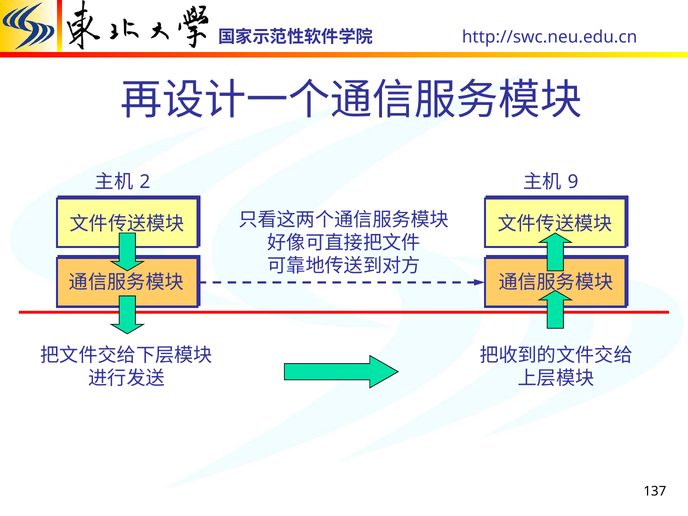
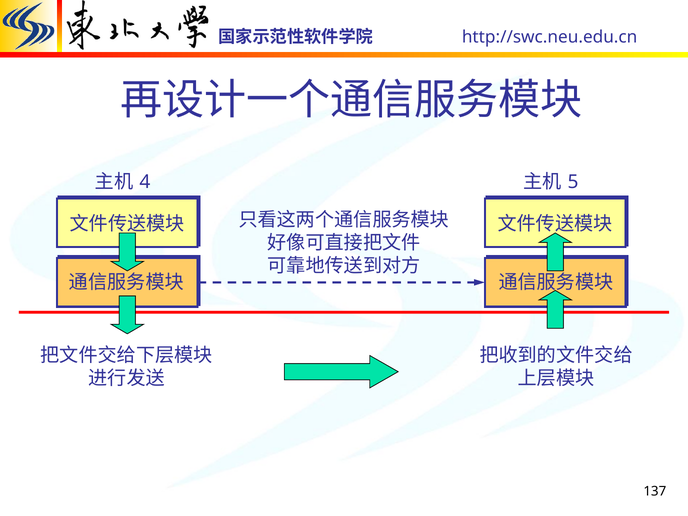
2: 2 -> 4
9: 9 -> 5
